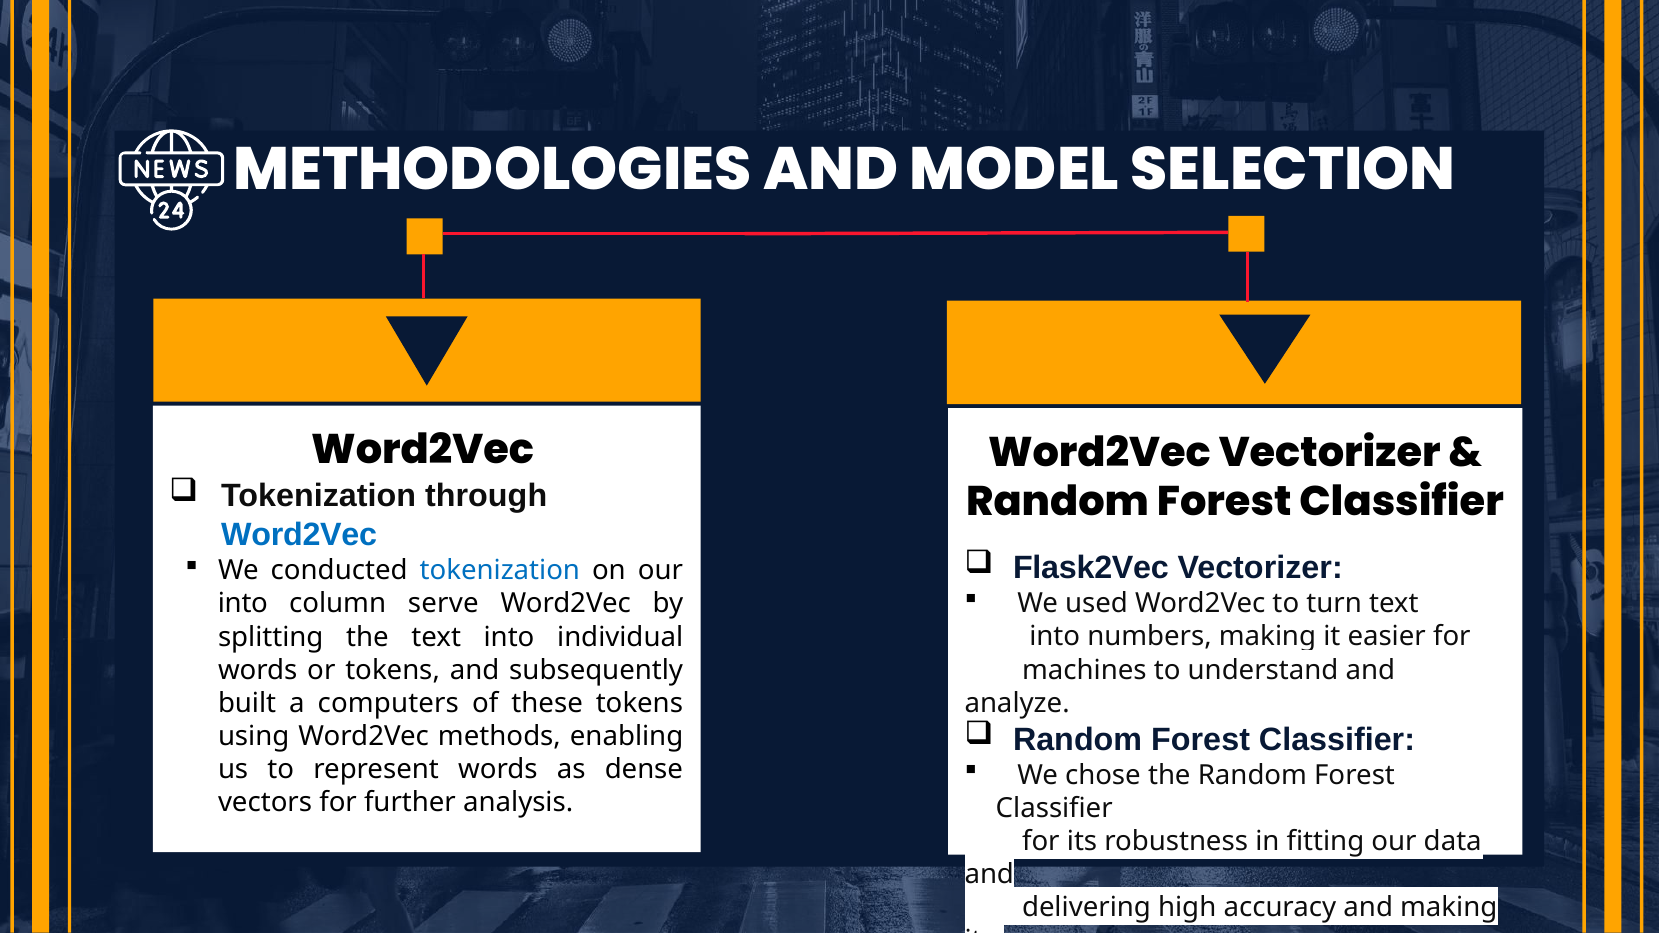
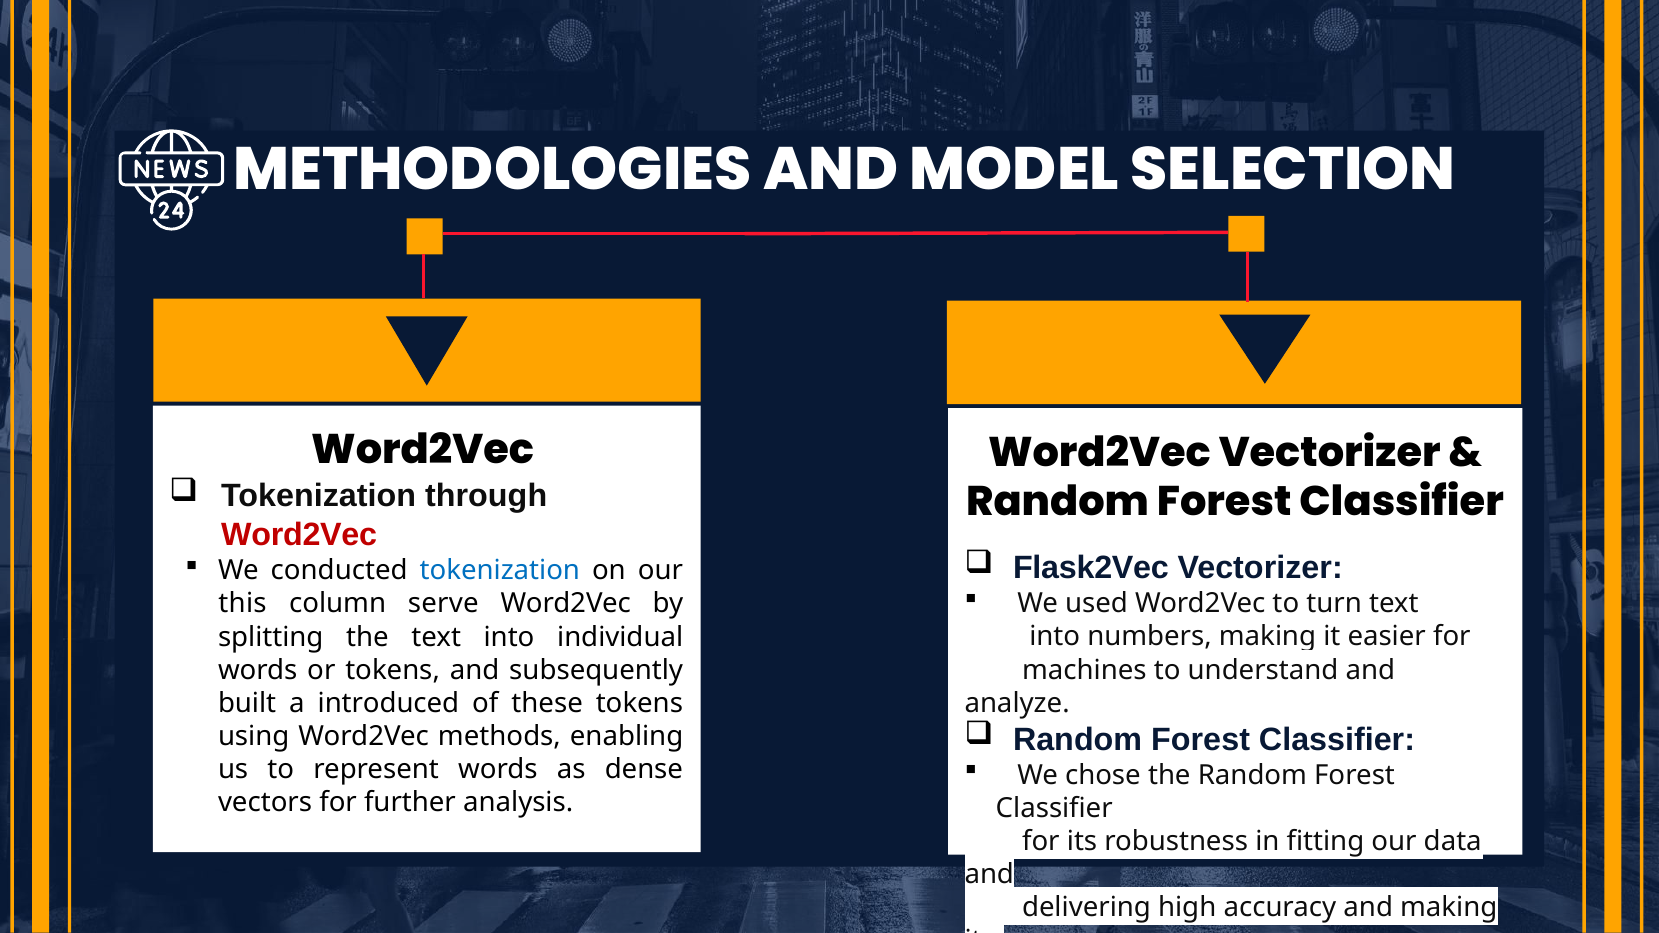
Word2Vec at (299, 535) colour: blue -> red
into at (243, 604): into -> this
computers: computers -> introduced
